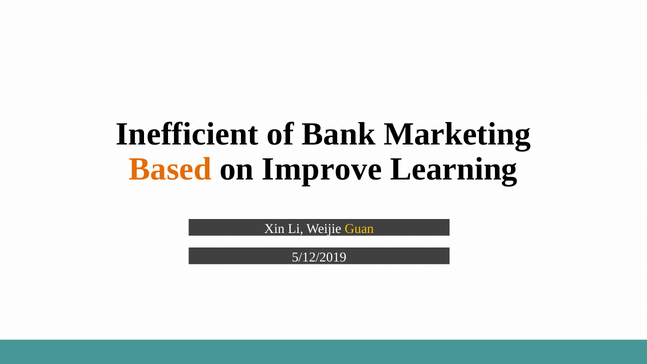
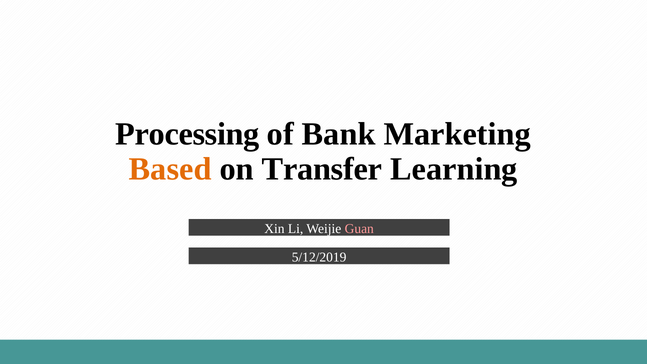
Inefficient: Inefficient -> Processing
Improve: Improve -> Transfer
Guan colour: yellow -> pink
